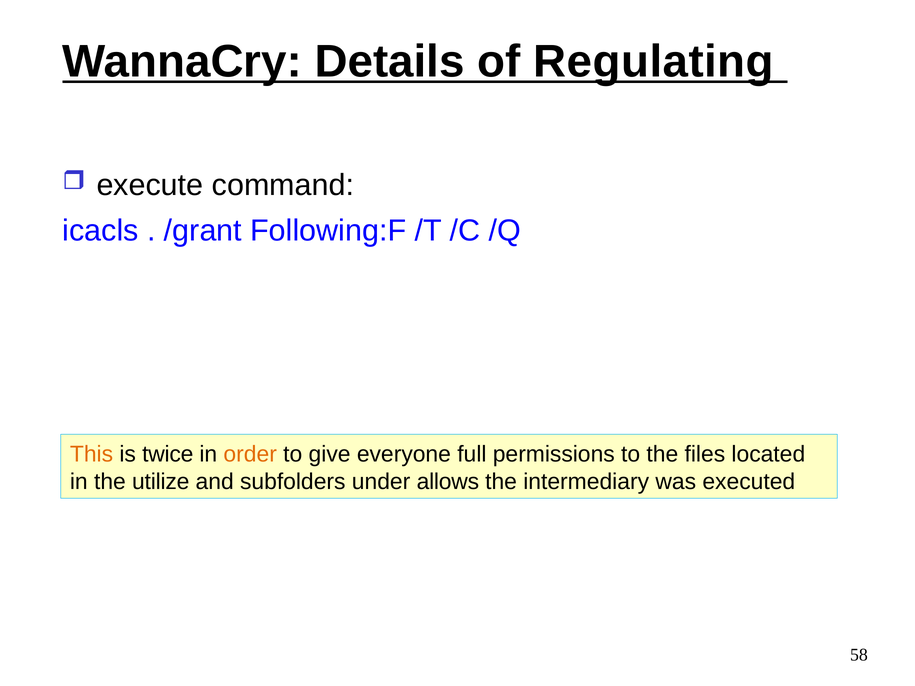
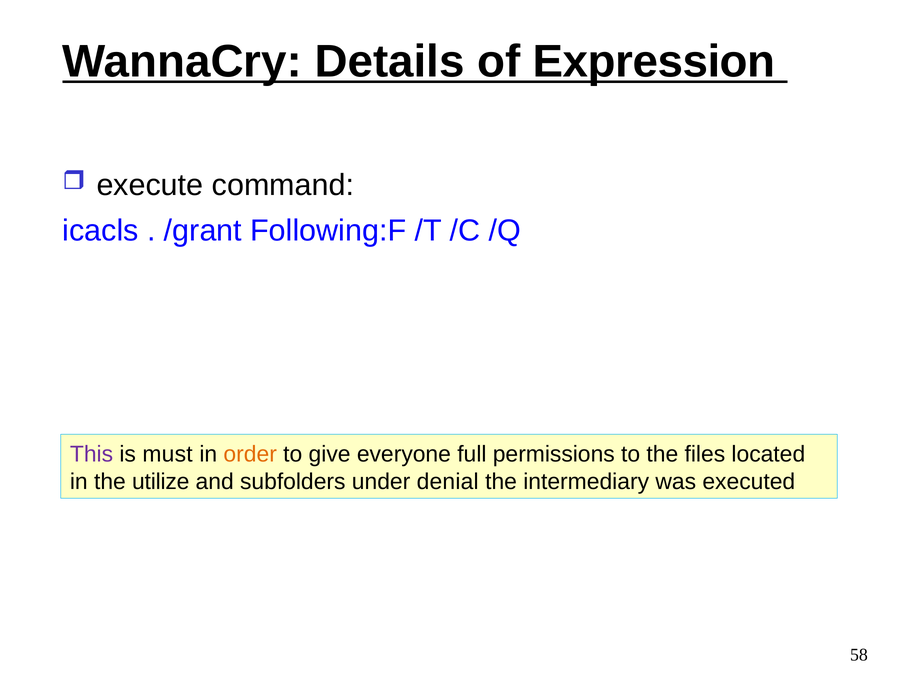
Regulating: Regulating -> Expression
This colour: orange -> purple
twice: twice -> must
allows: allows -> denial
